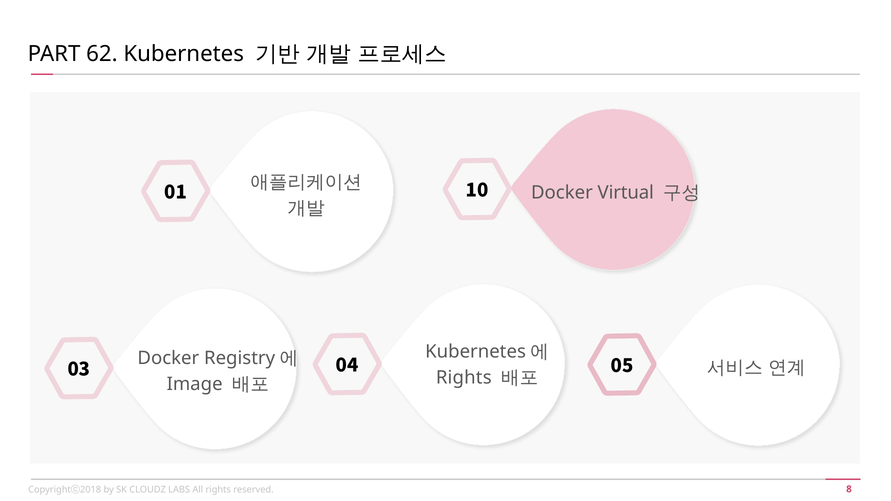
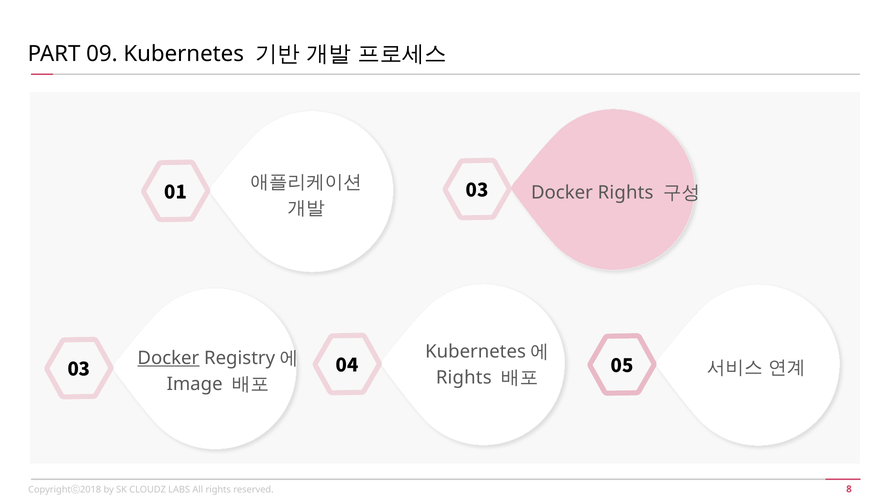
62: 62 -> 09
01 10: 10 -> 03
Docker Virtual: Virtual -> Rights
Docker at (168, 358) underline: none -> present
